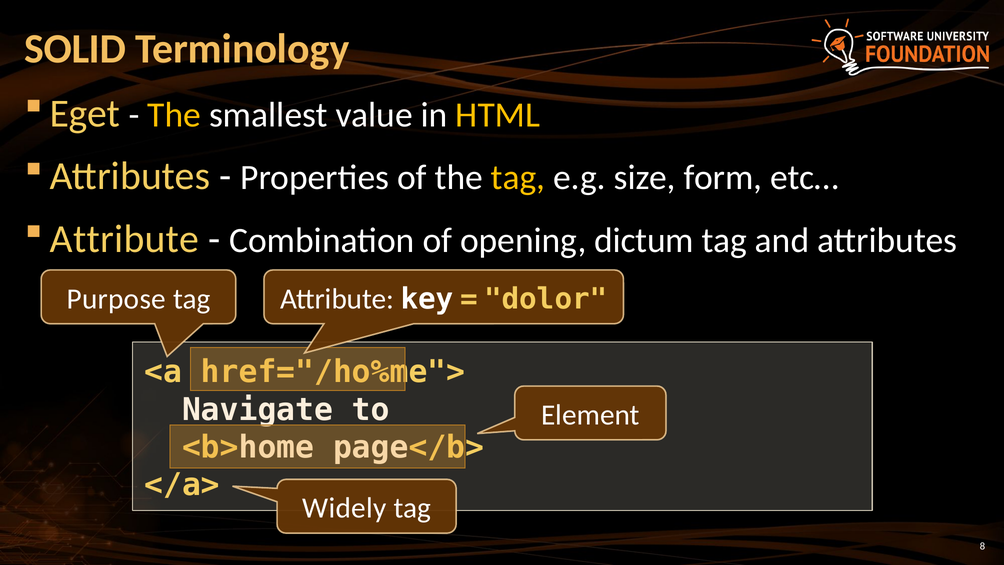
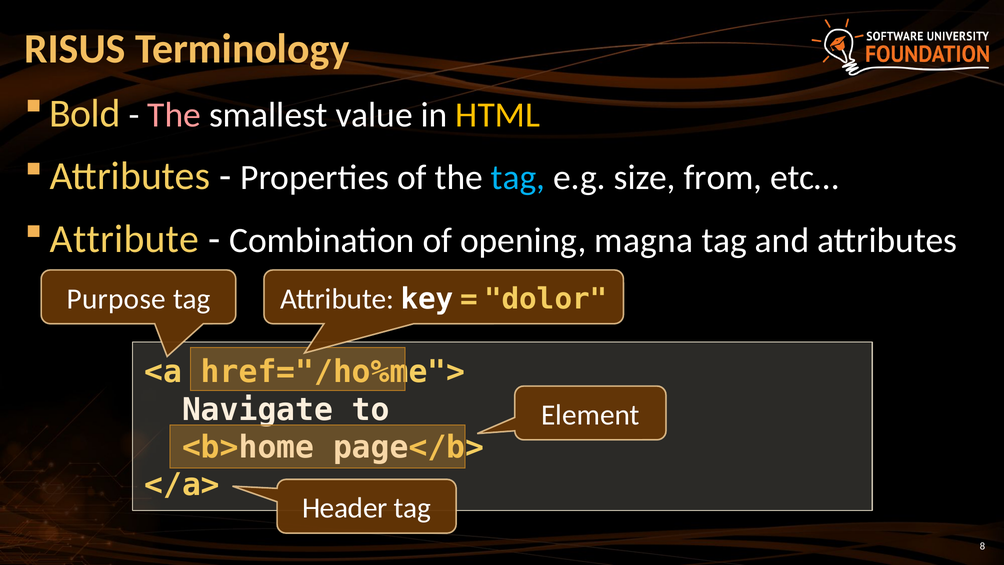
SOLID: SOLID -> RISUS
Eget: Eget -> Bold
The at (174, 115) colour: yellow -> pink
tag at (518, 178) colour: yellow -> light blue
form: form -> from
dictum: dictum -> magna
Widely: Widely -> Header
